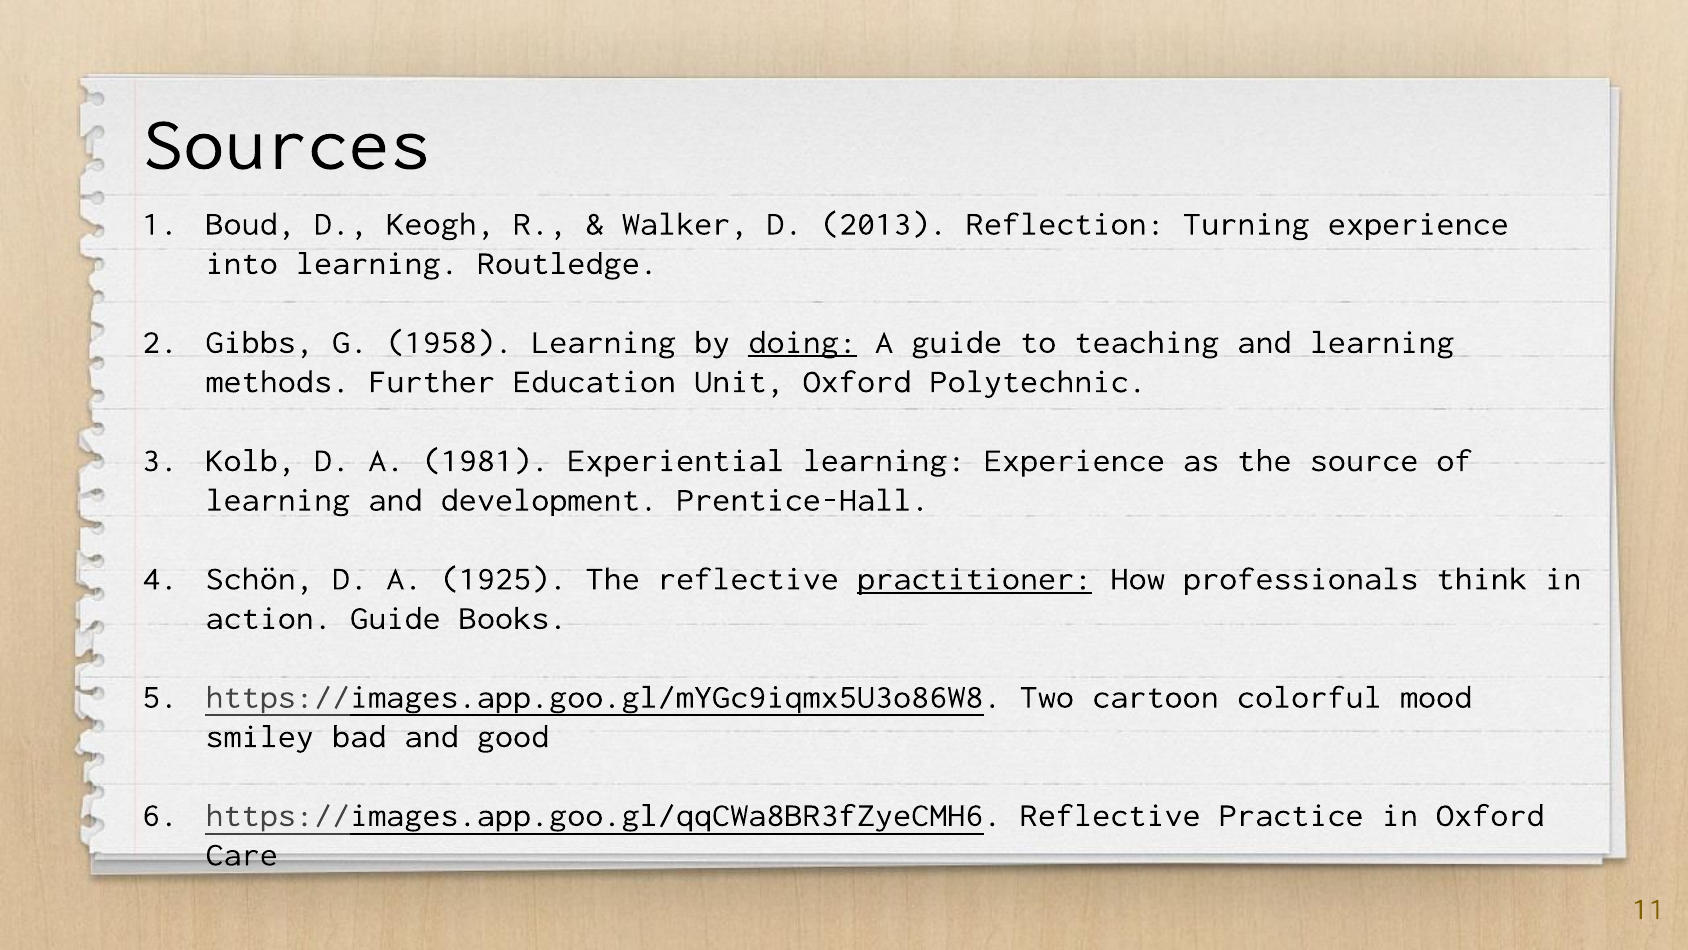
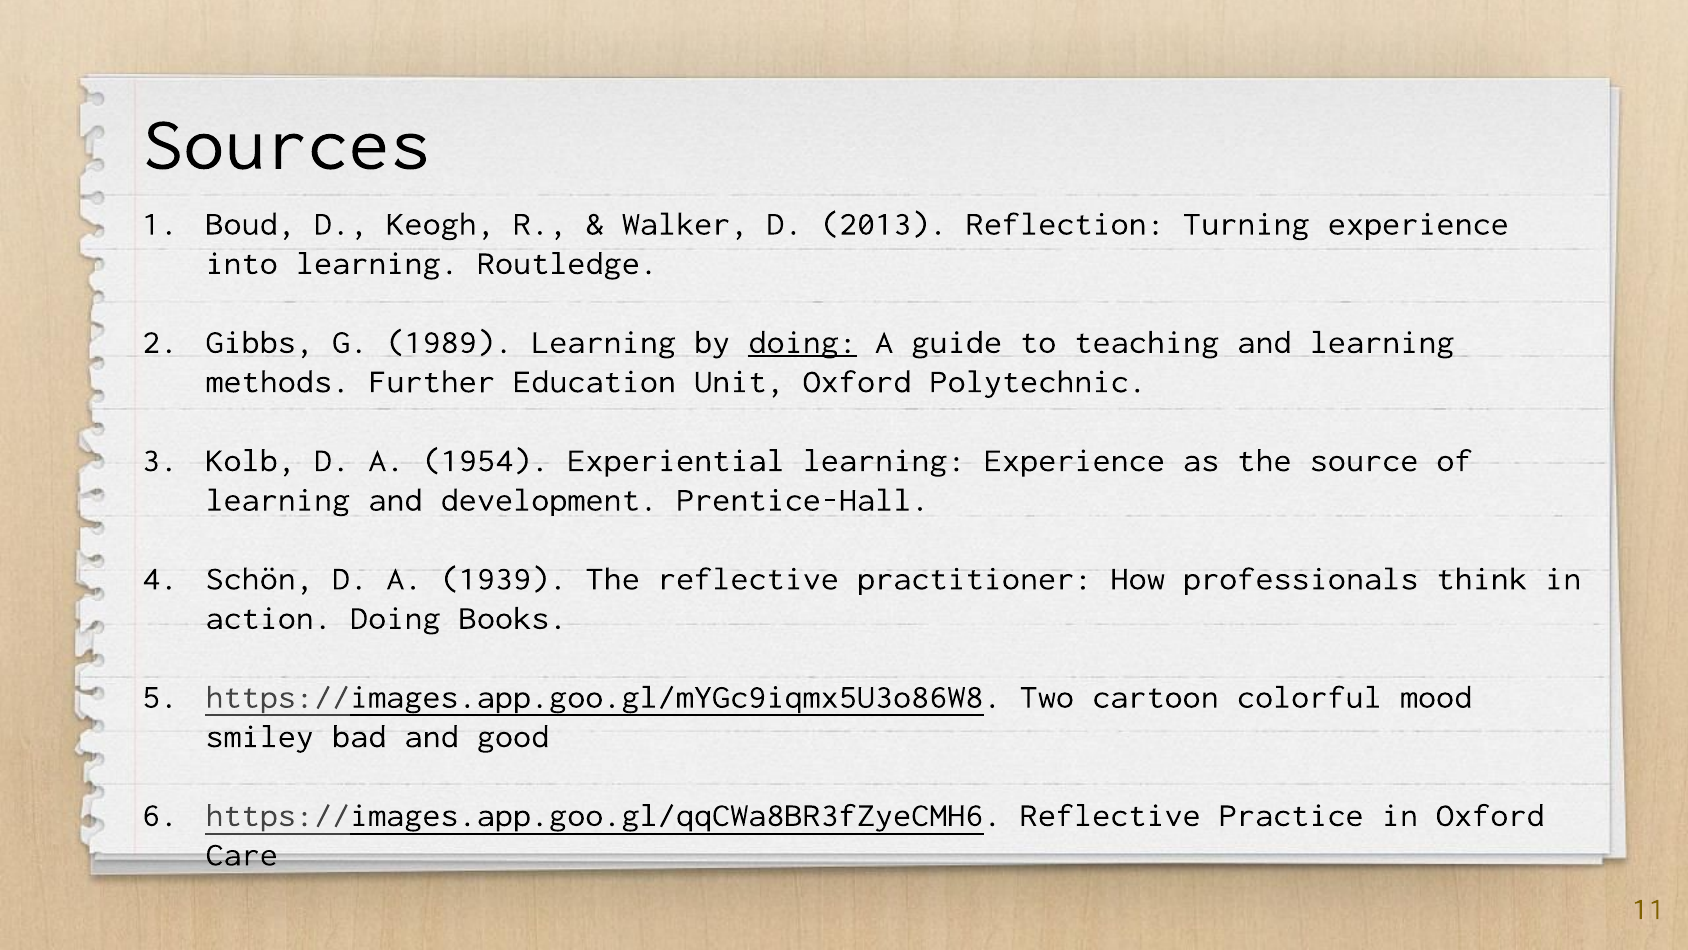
1958: 1958 -> 1989
1981: 1981 -> 1954
1925: 1925 -> 1939
practitioner underline: present -> none
action Guide: Guide -> Doing
